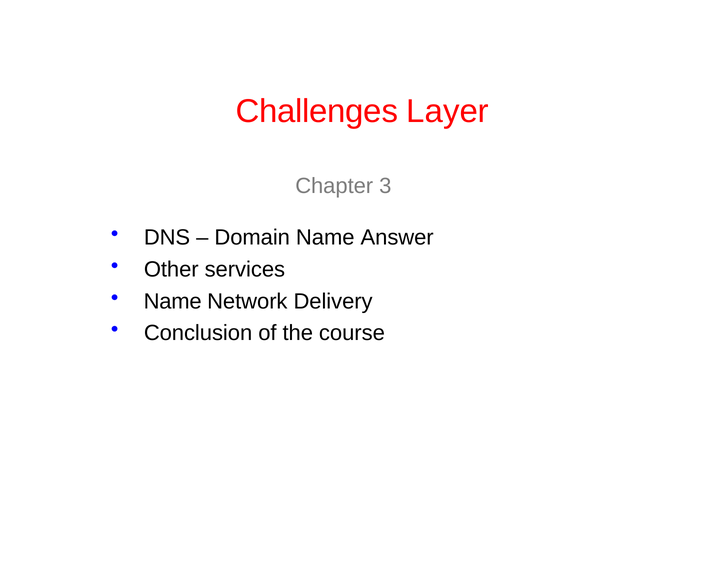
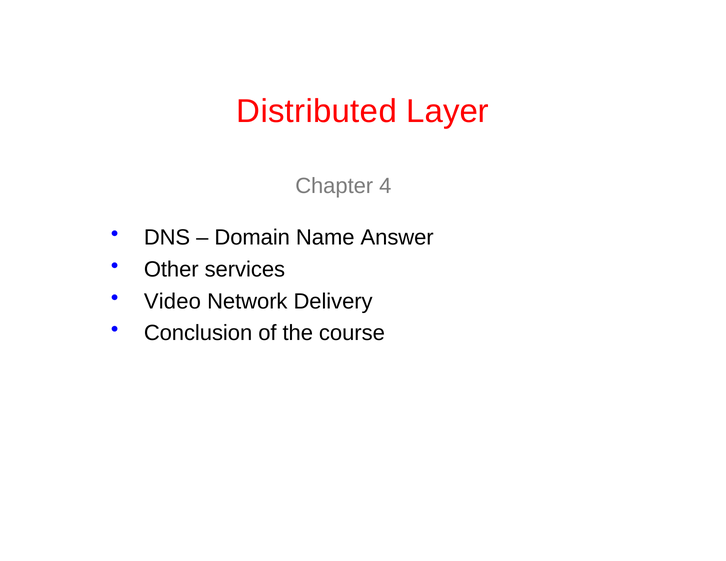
Challenges: Challenges -> Distributed
3: 3 -> 4
Name at (173, 301): Name -> Video
